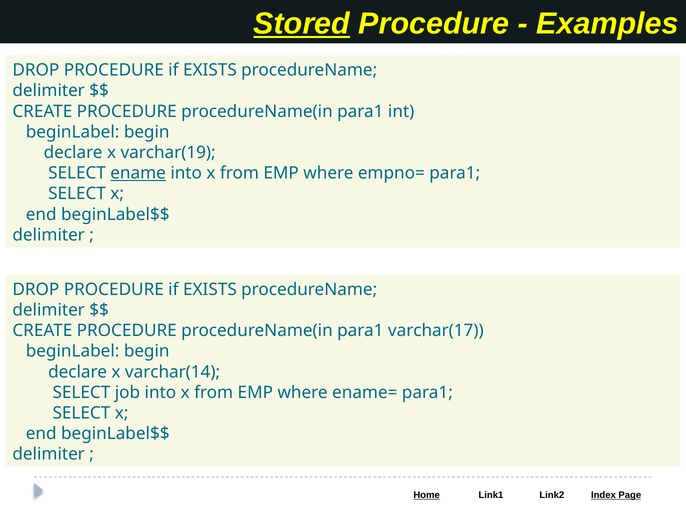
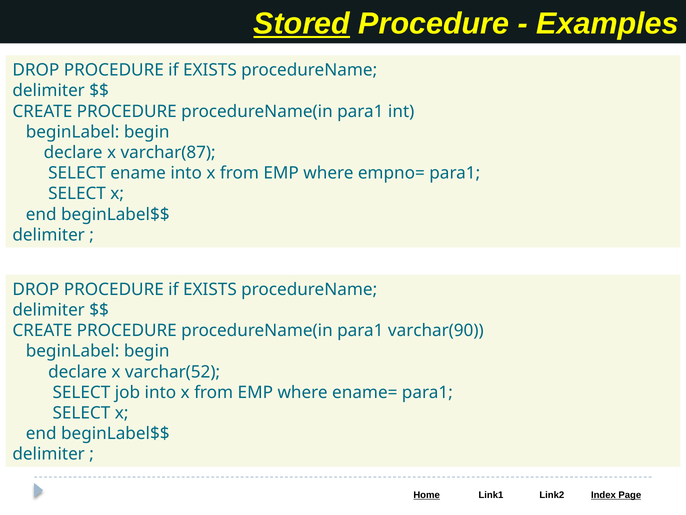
varchar(19: varchar(19 -> varchar(87
ename underline: present -> none
varchar(17: varchar(17 -> varchar(90
varchar(14: varchar(14 -> varchar(52
